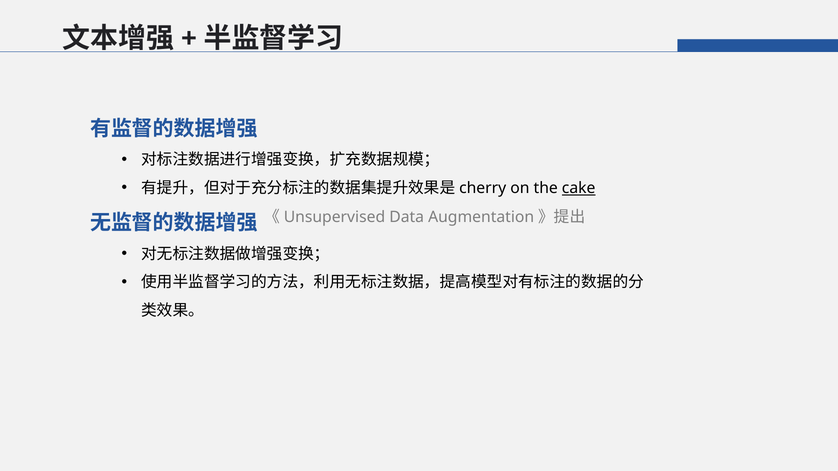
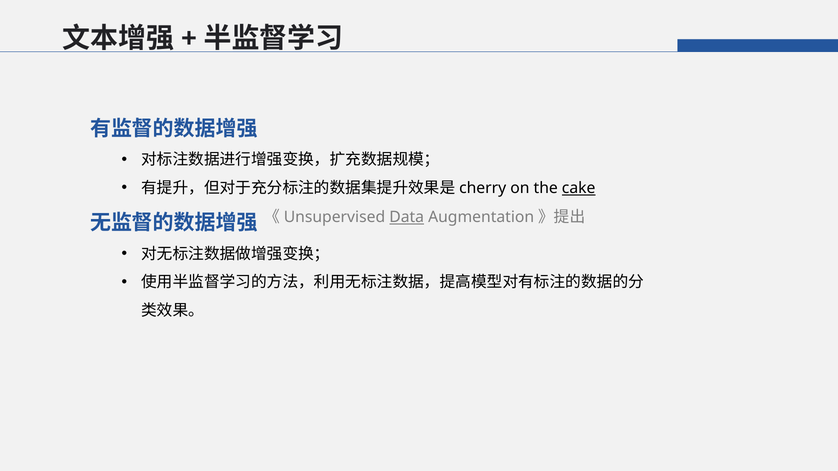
Data underline: none -> present
